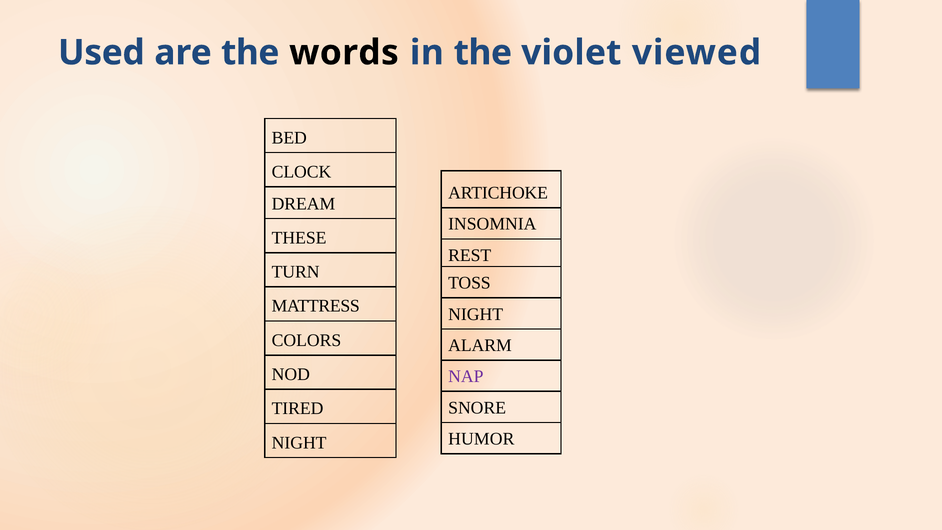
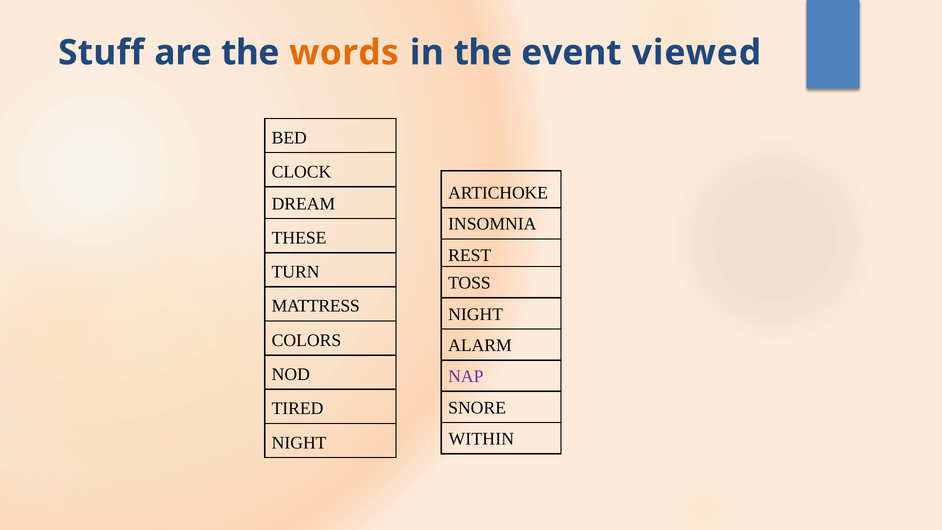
Used: Used -> Stuff
words colour: black -> orange
violet: violet -> event
HUMOR: HUMOR -> WITHIN
